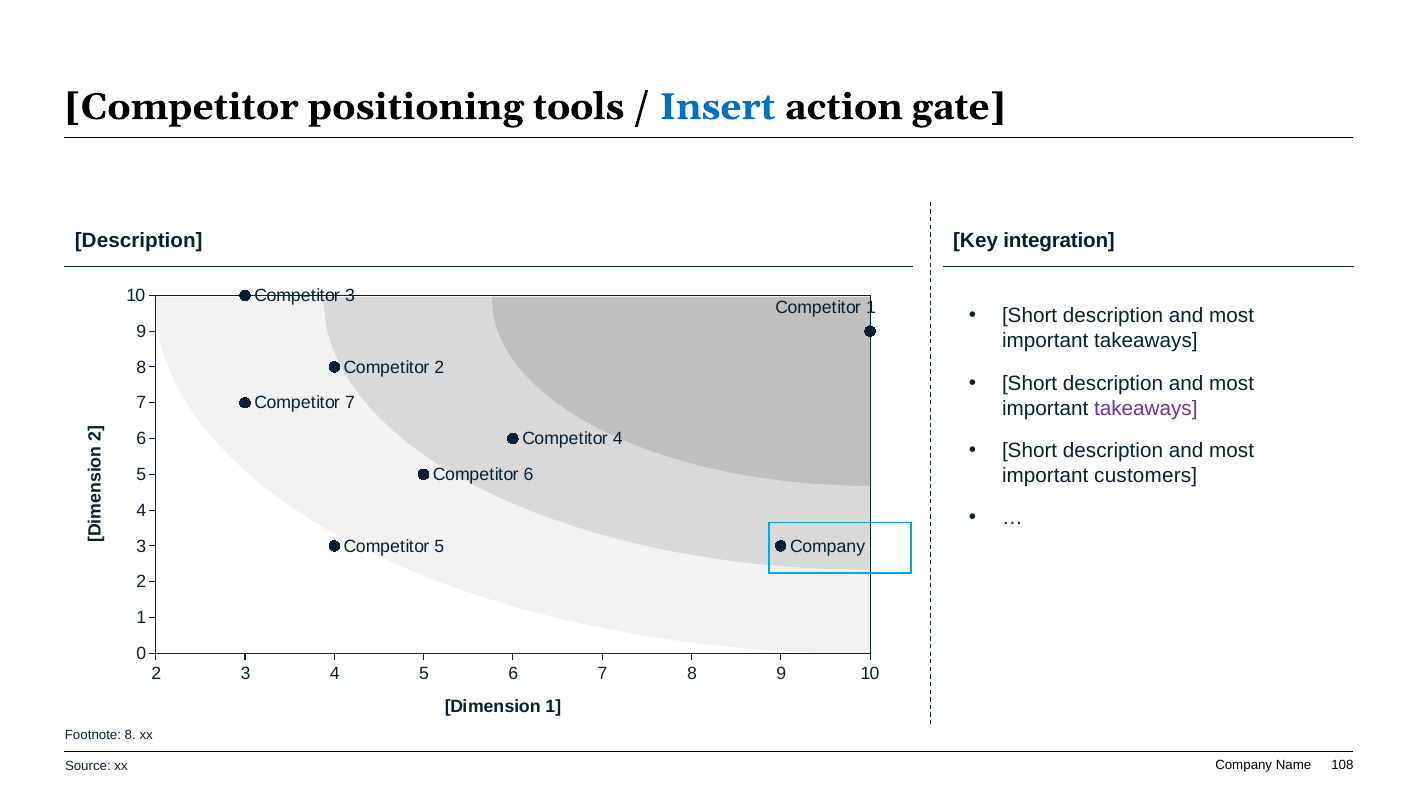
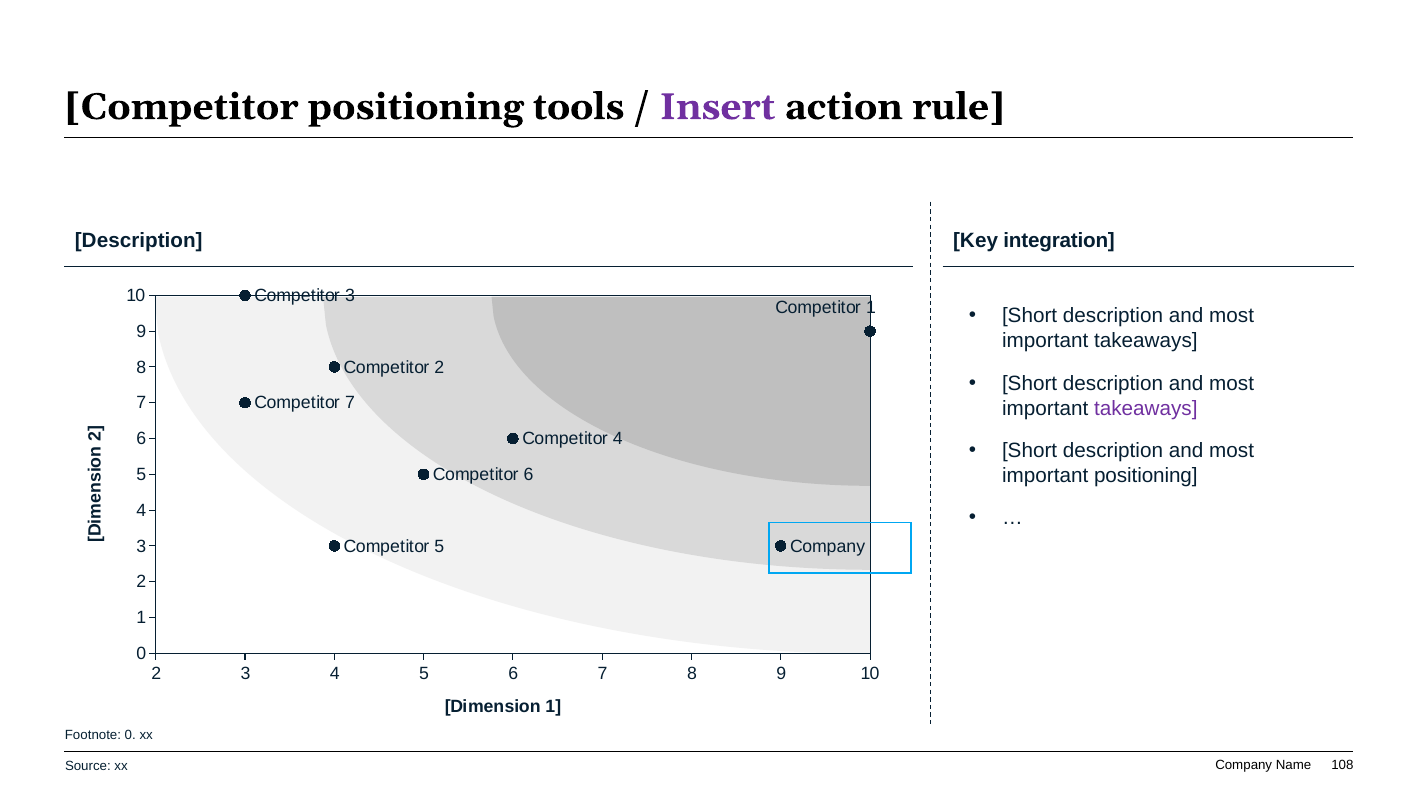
Insert colour: blue -> purple
gate: gate -> rule
important customers: customers -> positioning
Footnote 8: 8 -> 0
